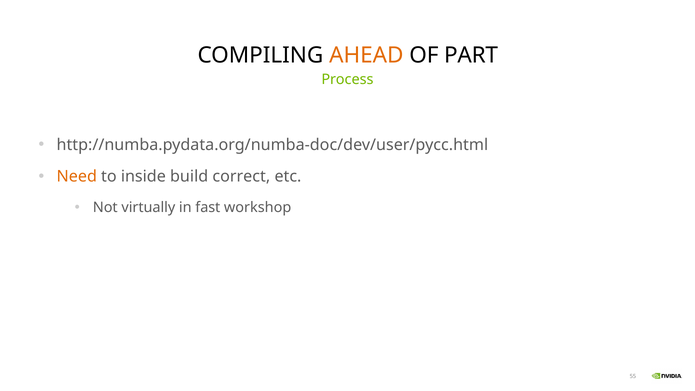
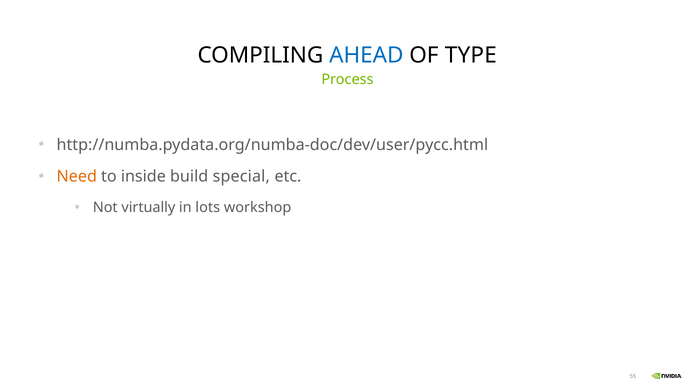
AHEAD colour: orange -> blue
PART: PART -> TYPE
correct: correct -> special
fast: fast -> lots
